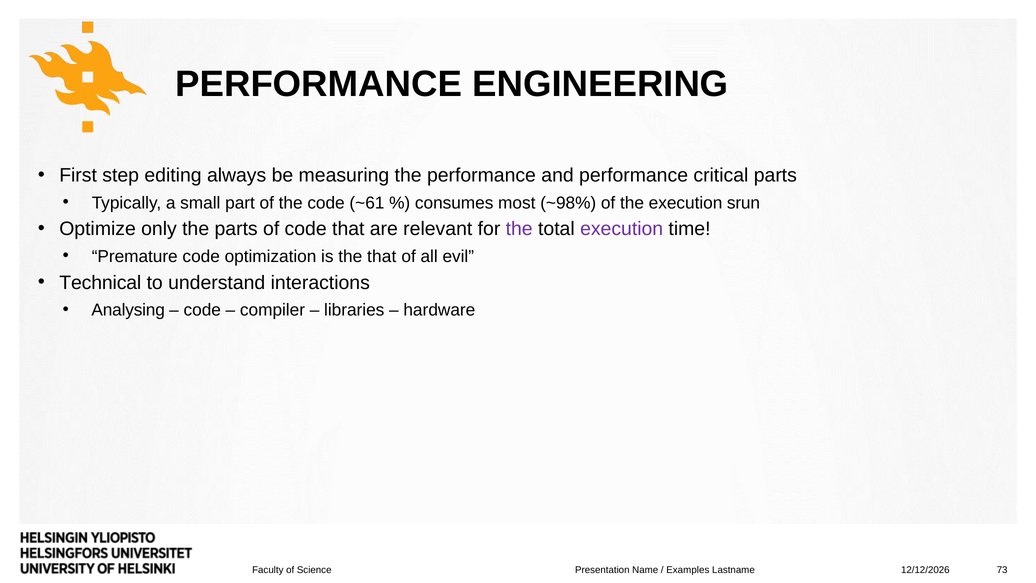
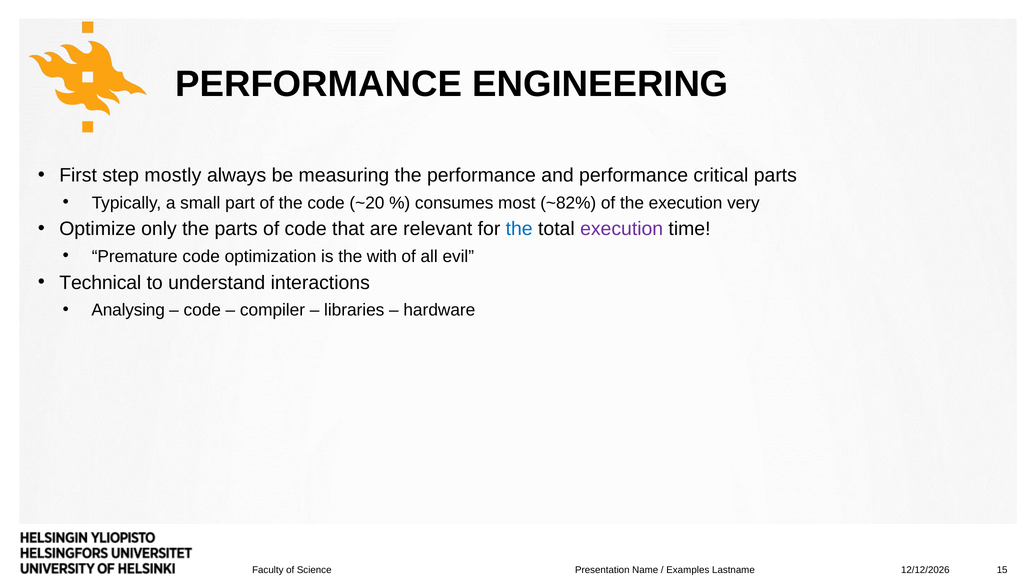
editing: editing -> mostly
~61: ~61 -> ~20
~98%: ~98% -> ~82%
srun: srun -> very
the at (519, 229) colour: purple -> blue
the that: that -> with
73: 73 -> 15
